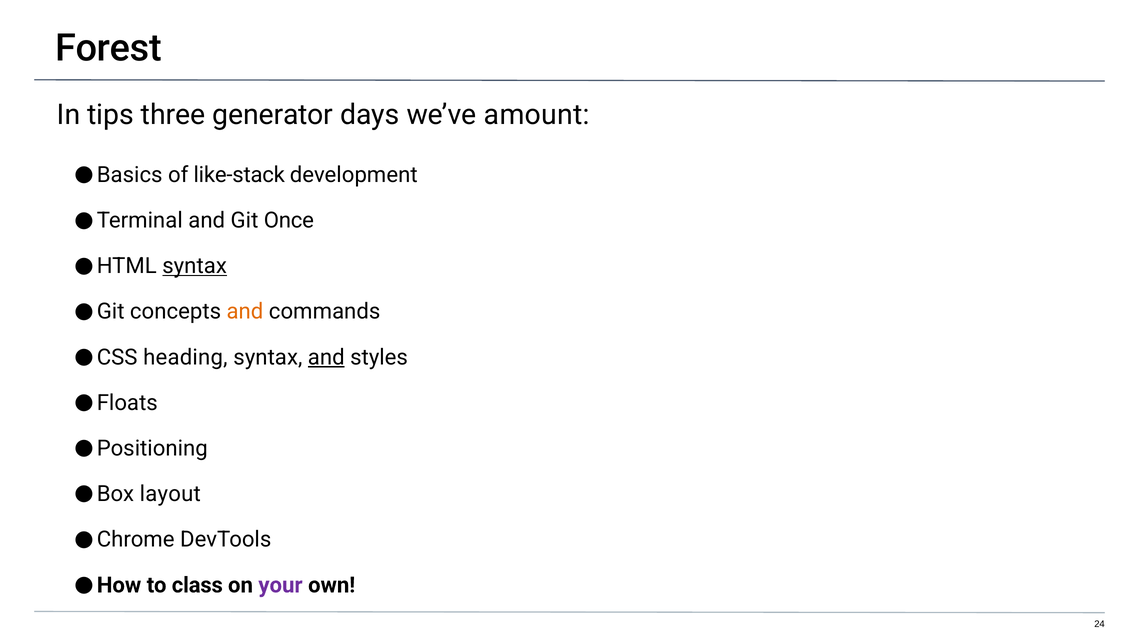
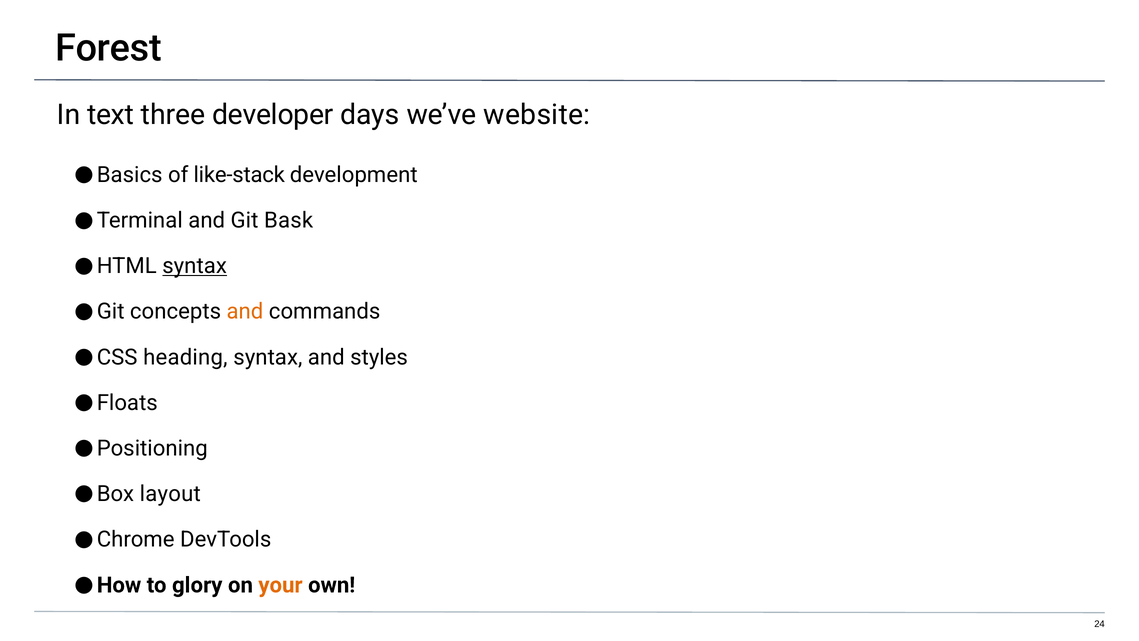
tips: tips -> text
generator: generator -> developer
amount: amount -> website
Once: Once -> Bask
and at (326, 357) underline: present -> none
class: class -> glory
your colour: purple -> orange
